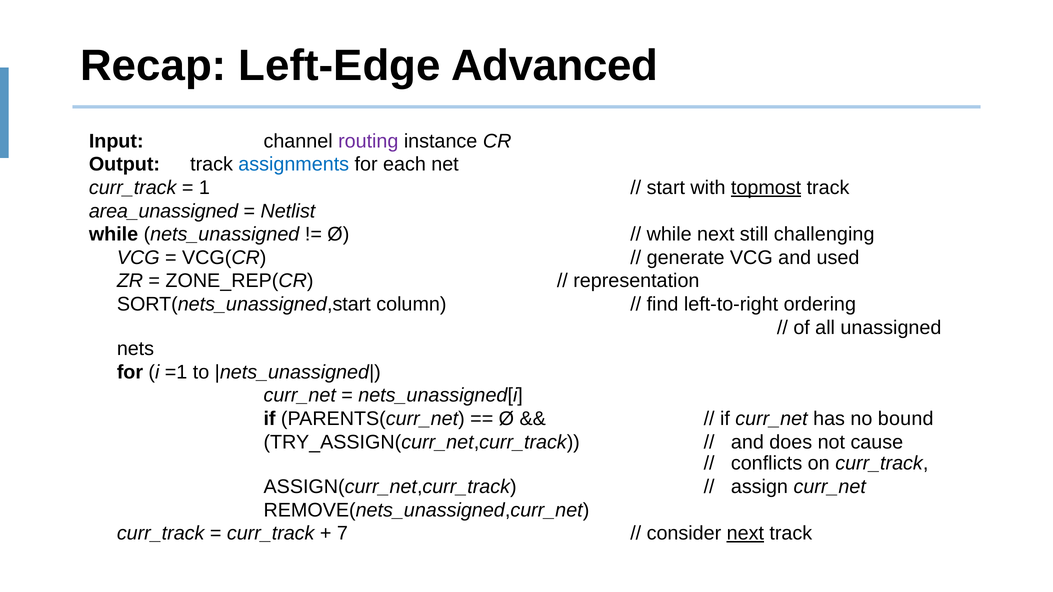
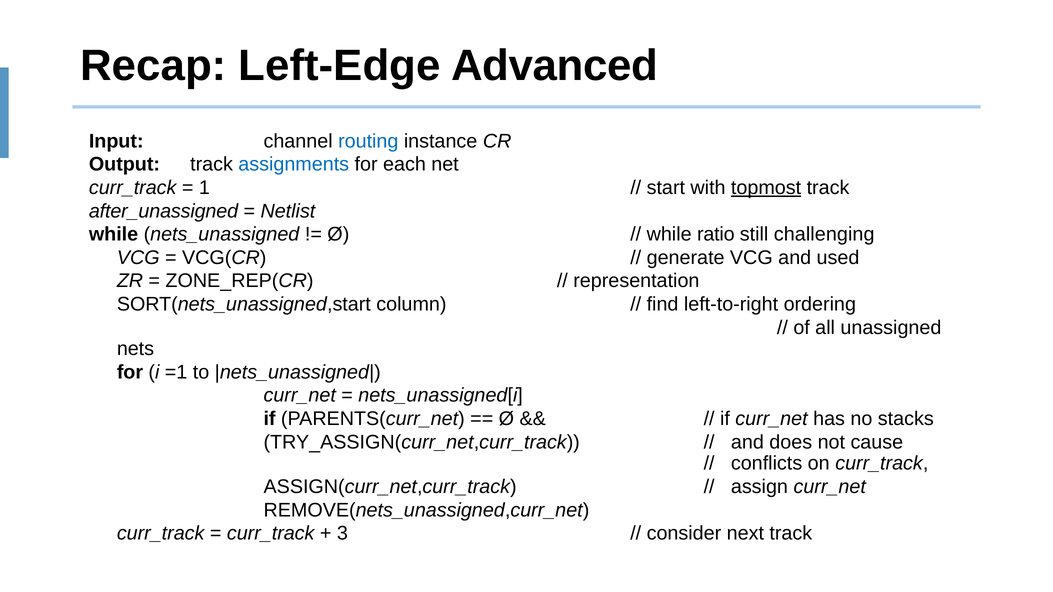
routing colour: purple -> blue
area_unassigned: area_unassigned -> after_unassigned
while next: next -> ratio
bound: bound -> stacks
7: 7 -> 3
next at (745, 534) underline: present -> none
